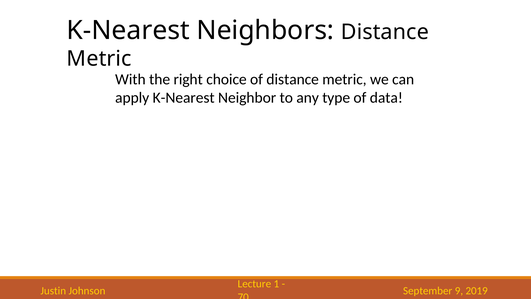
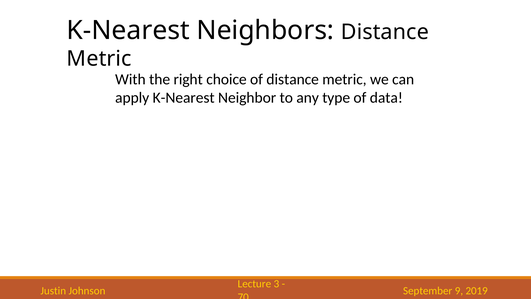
1: 1 -> 3
